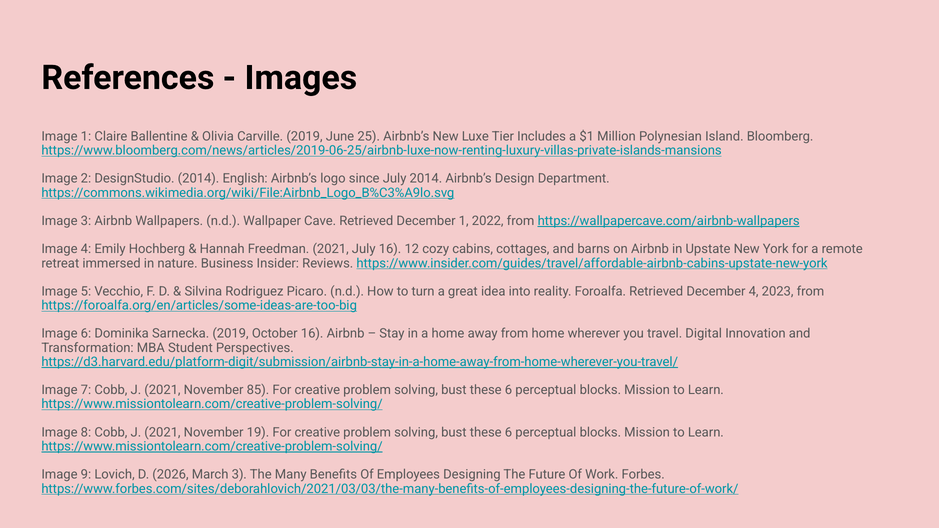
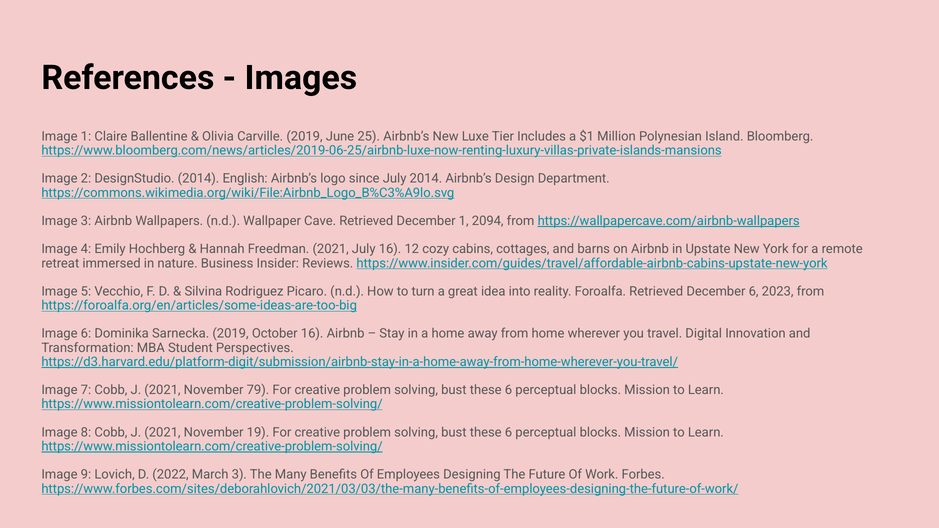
2022: 2022 -> 2094
December 4: 4 -> 6
85: 85 -> 79
2026: 2026 -> 2022
